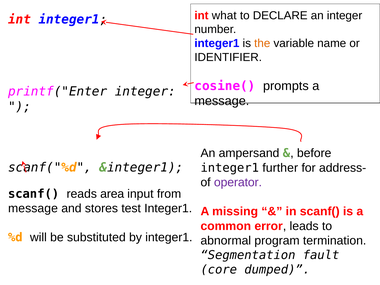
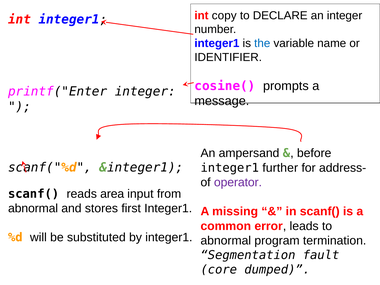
what: what -> copy
the colour: orange -> blue
message at (33, 208): message -> abnormal
test: test -> first
